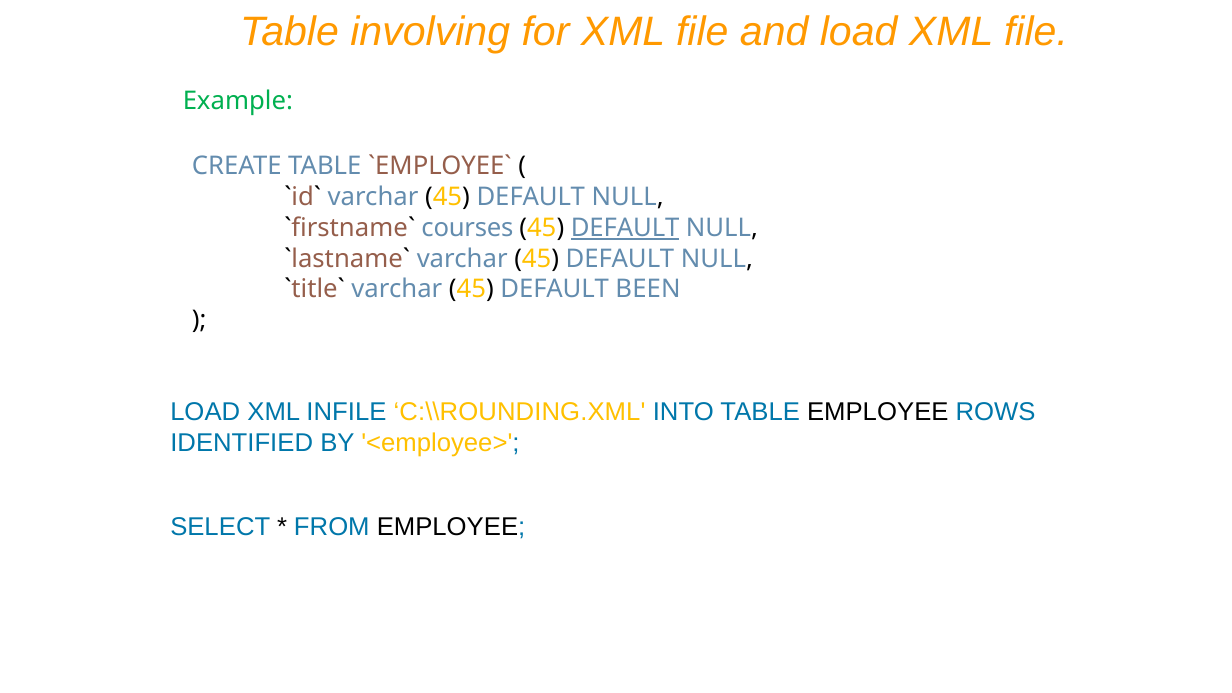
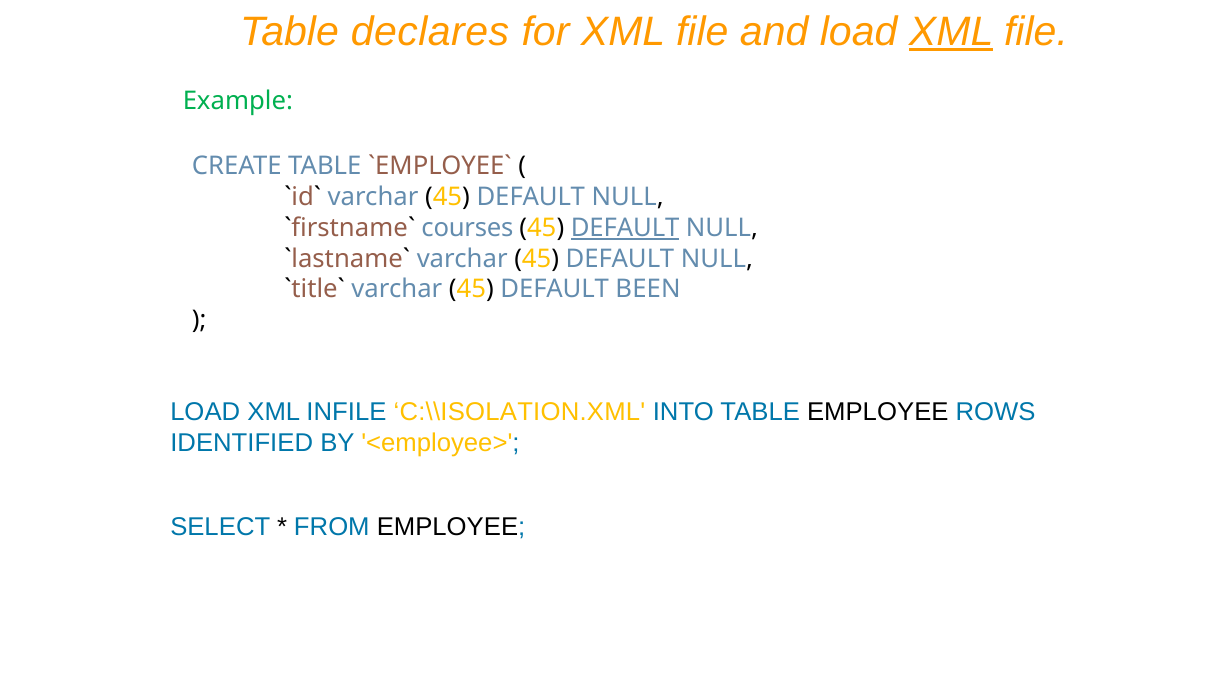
involving: involving -> declares
XML at (951, 32) underline: none -> present
C:\\ROUNDING.XML: C:\\ROUNDING.XML -> C:\\ISOLATION.XML
